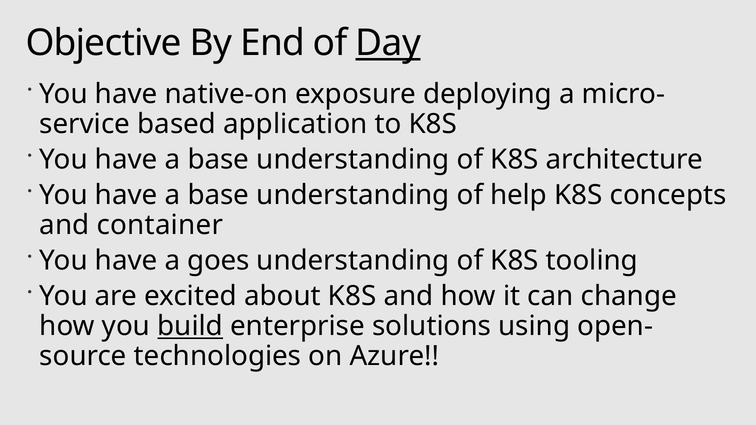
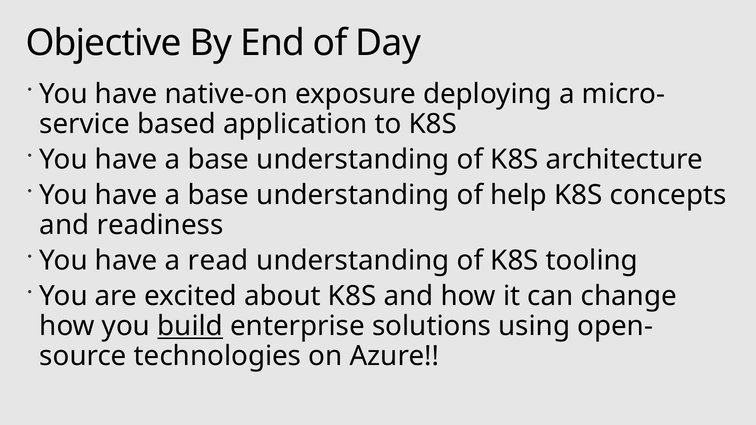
Day underline: present -> none
container: container -> readiness
goes: goes -> read
